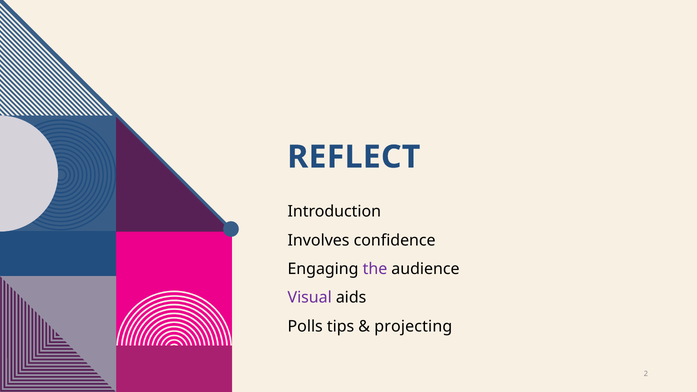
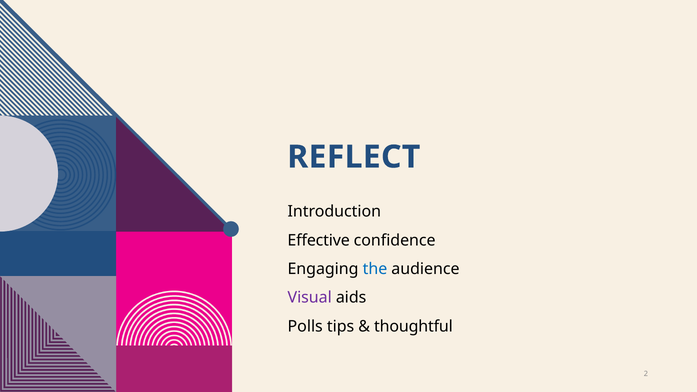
Involves: Involves -> Effective
the colour: purple -> blue
projecting: projecting -> thoughtful
